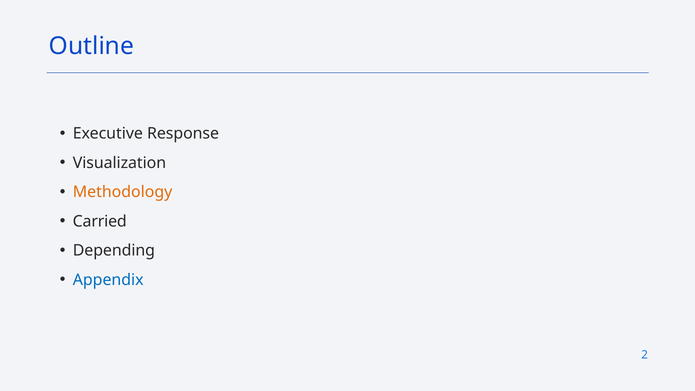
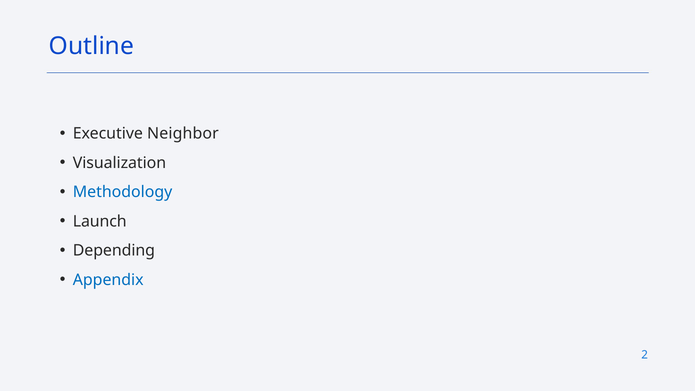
Response: Response -> Neighbor
Methodology colour: orange -> blue
Carried: Carried -> Launch
